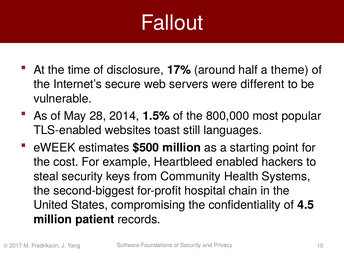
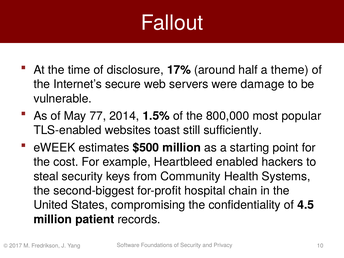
different: different -> damage
28: 28 -> 77
languages: languages -> sufficiently
